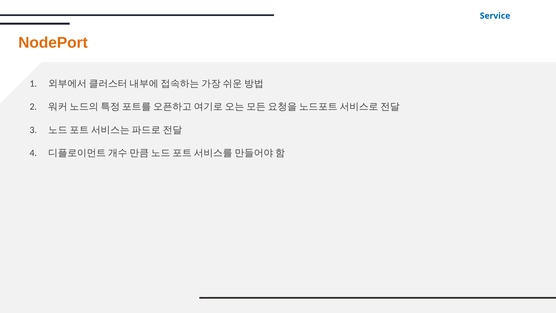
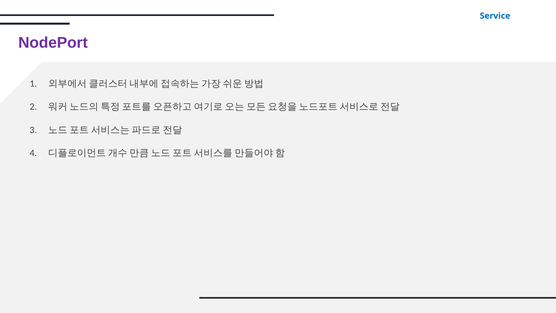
NodePort colour: orange -> purple
